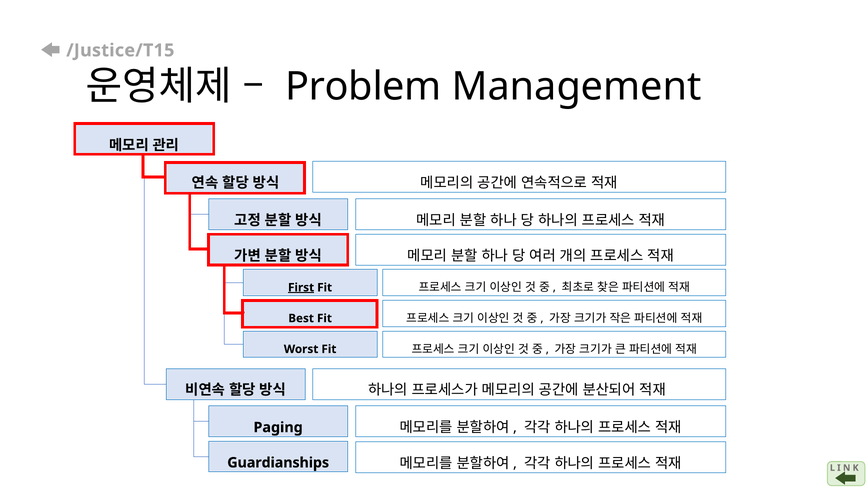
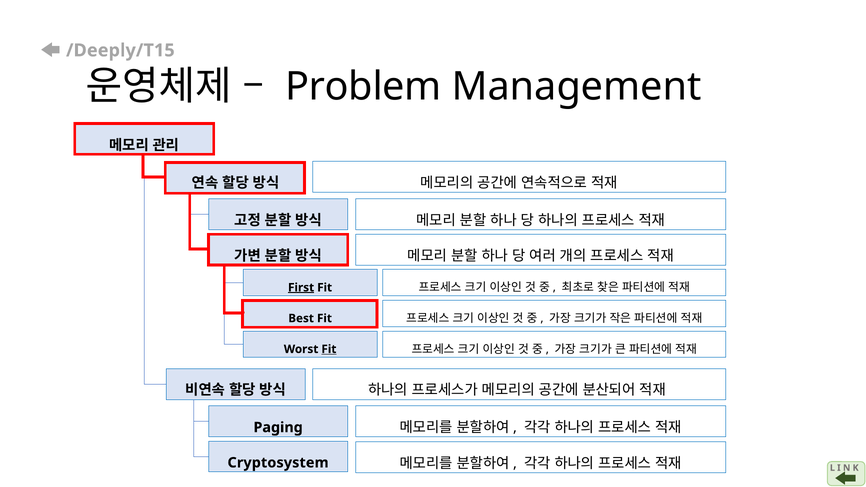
/Justice/T15: /Justice/T15 -> /Deeply/T15
Fit at (329, 349) underline: none -> present
Guardianships: Guardianships -> Cryptosystem
